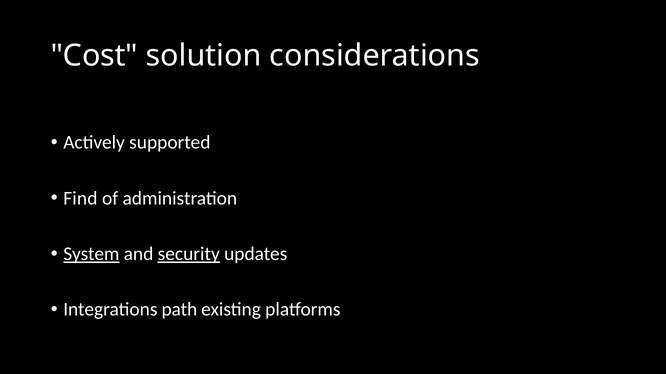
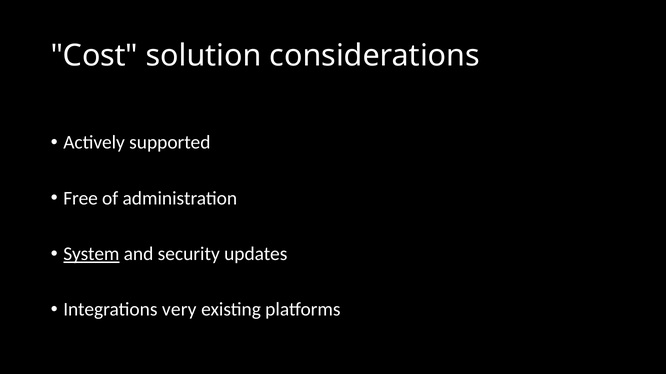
Find: Find -> Free
security underline: present -> none
path: path -> very
